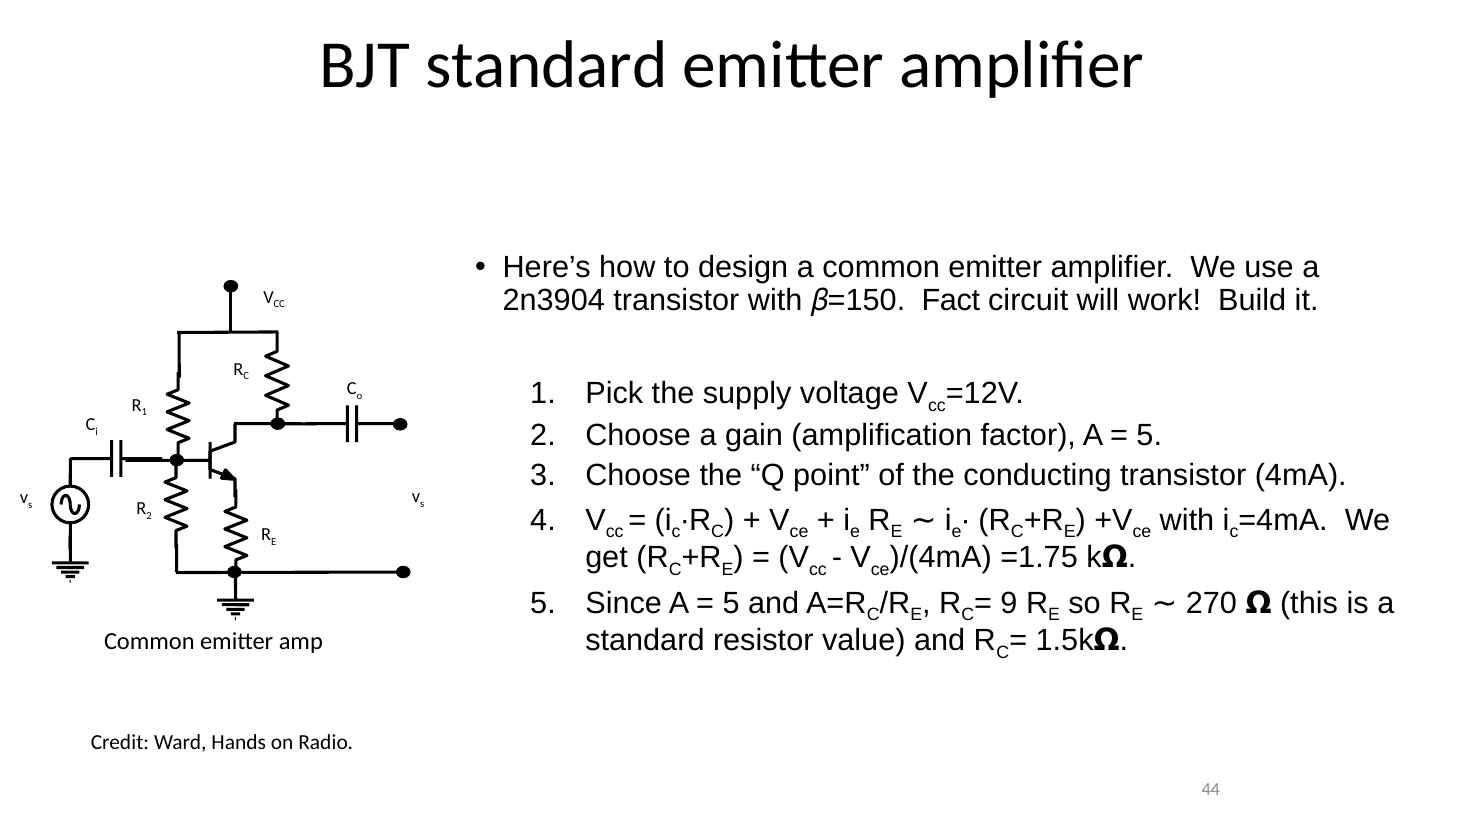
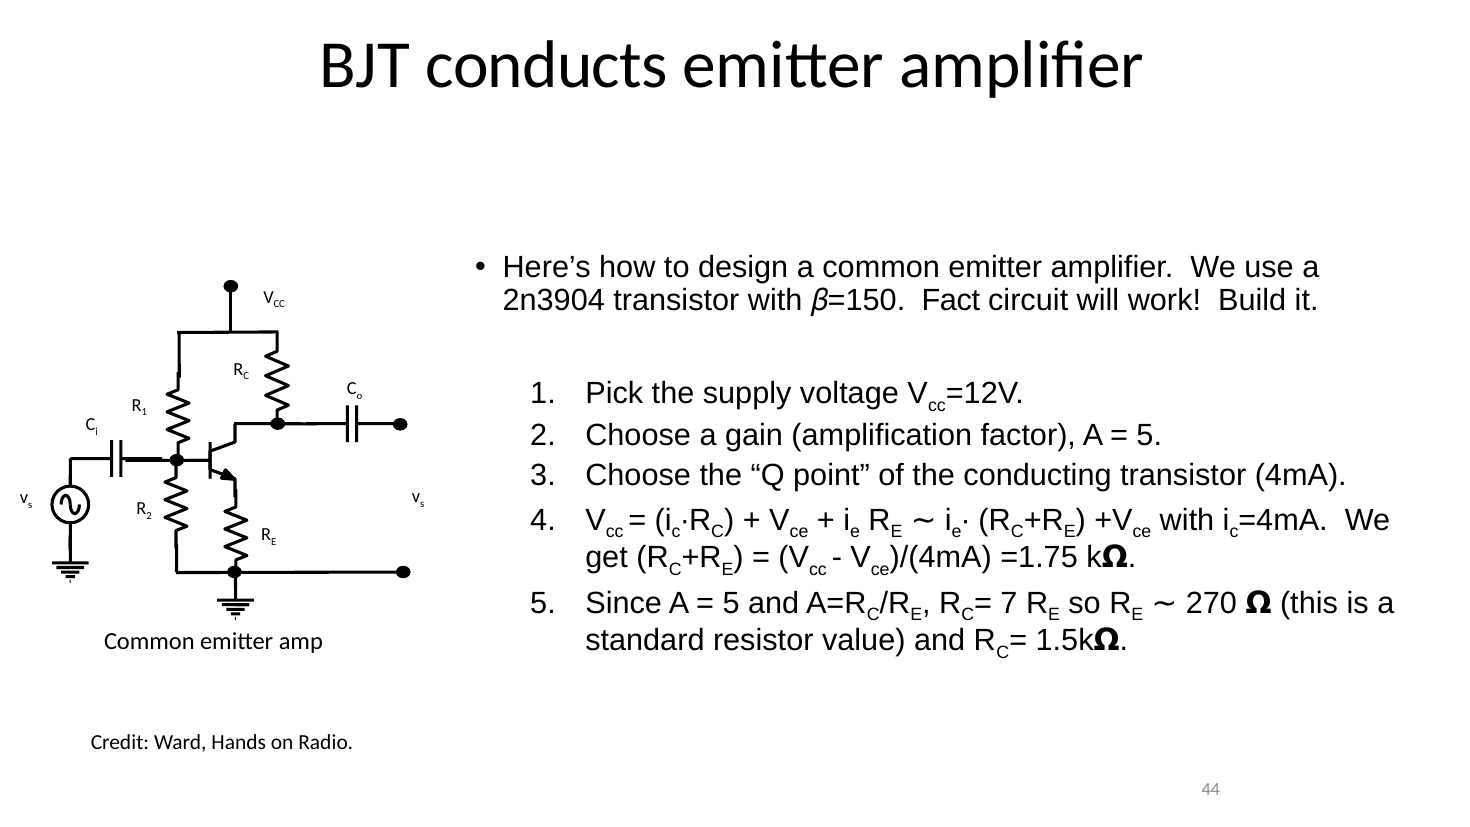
BJT standard: standard -> conducts
9: 9 -> 7
